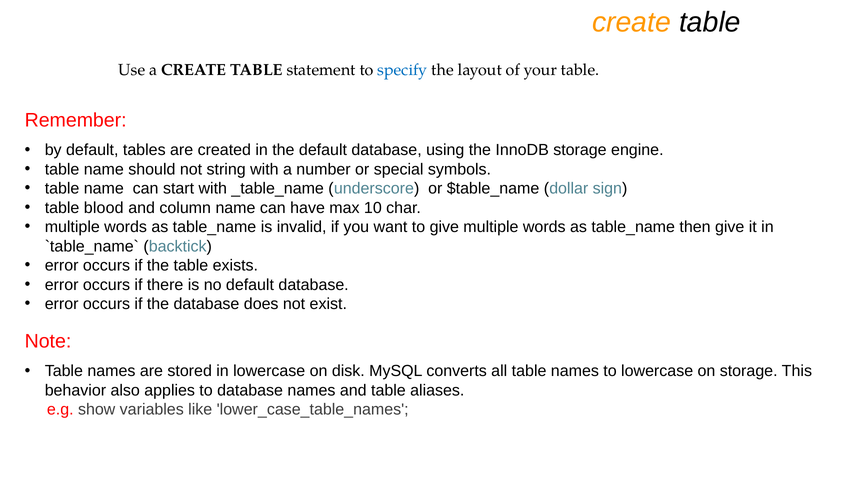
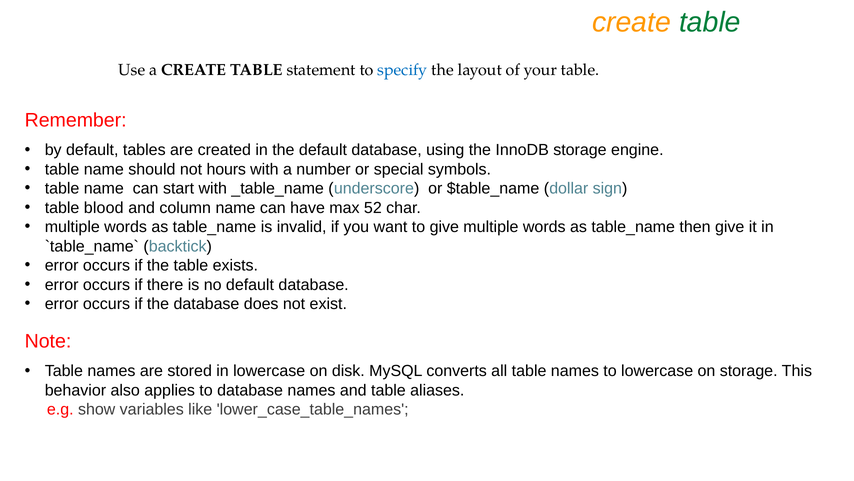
table at (710, 22) colour: black -> green
string: string -> hours
10: 10 -> 52
